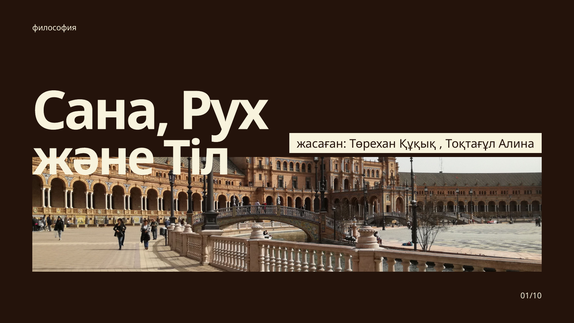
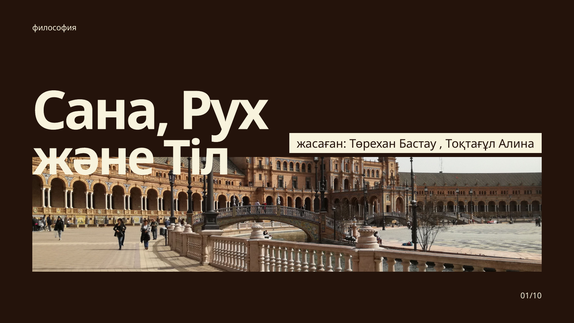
Құқық: Құқық -> Бастау
